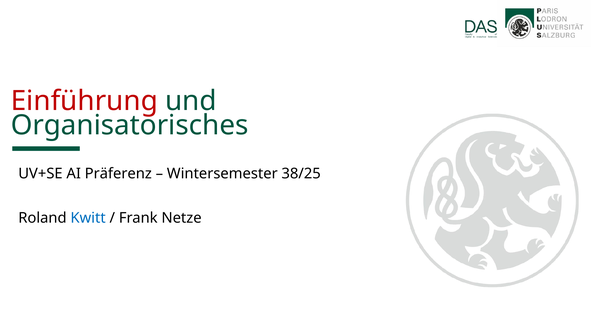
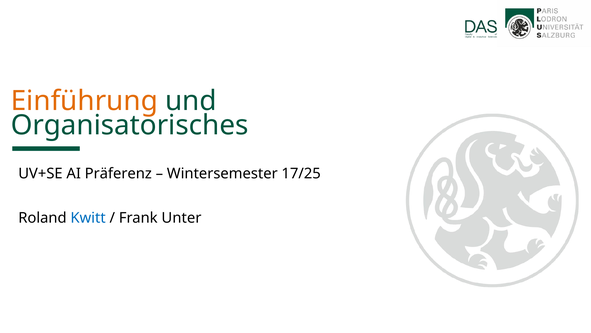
Einführung colour: red -> orange
38/25: 38/25 -> 17/25
Netze: Netze -> Unter
